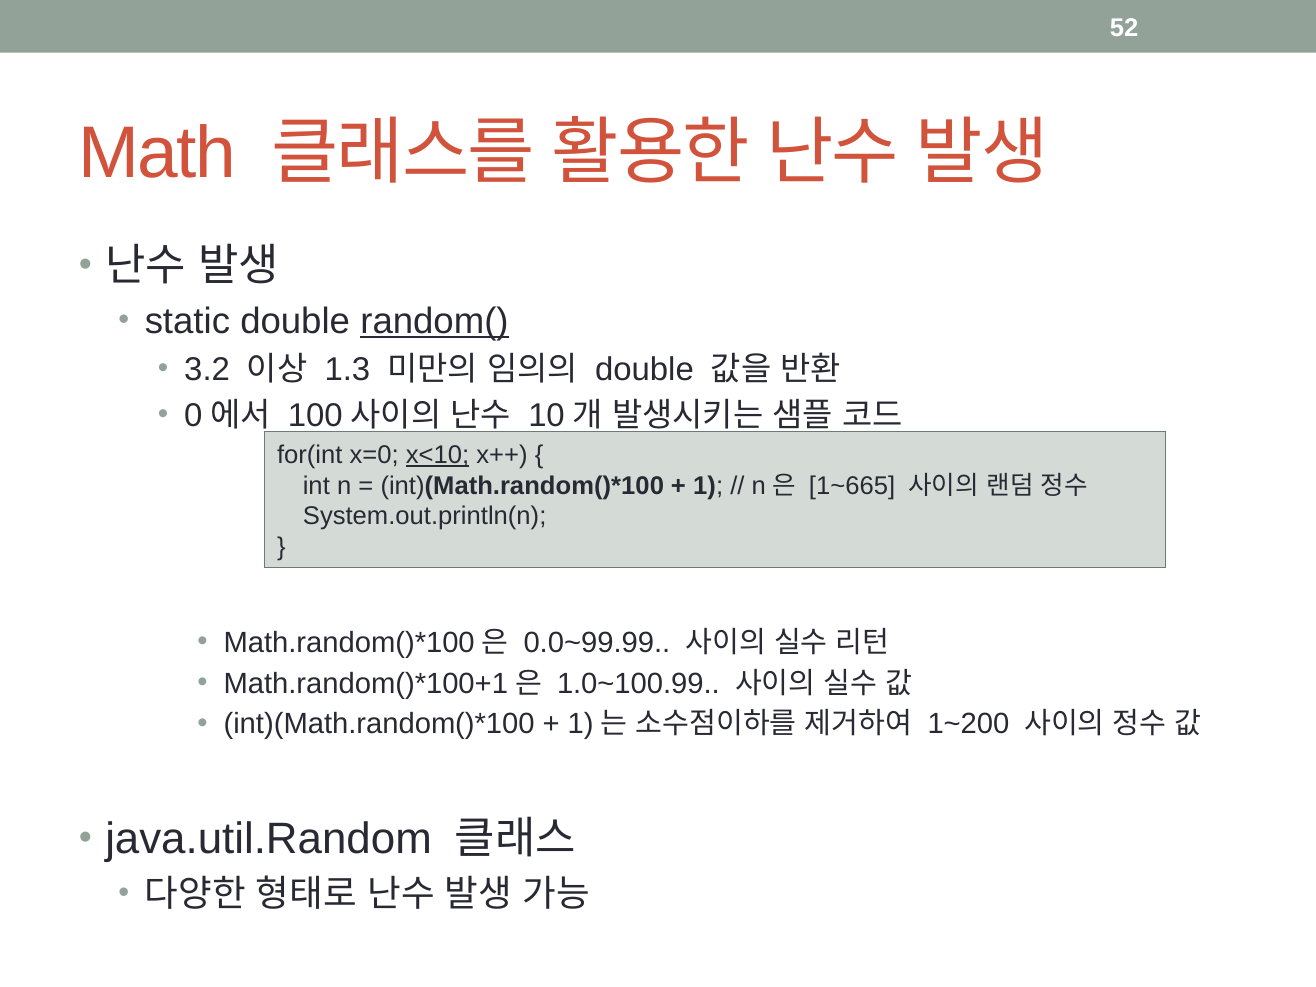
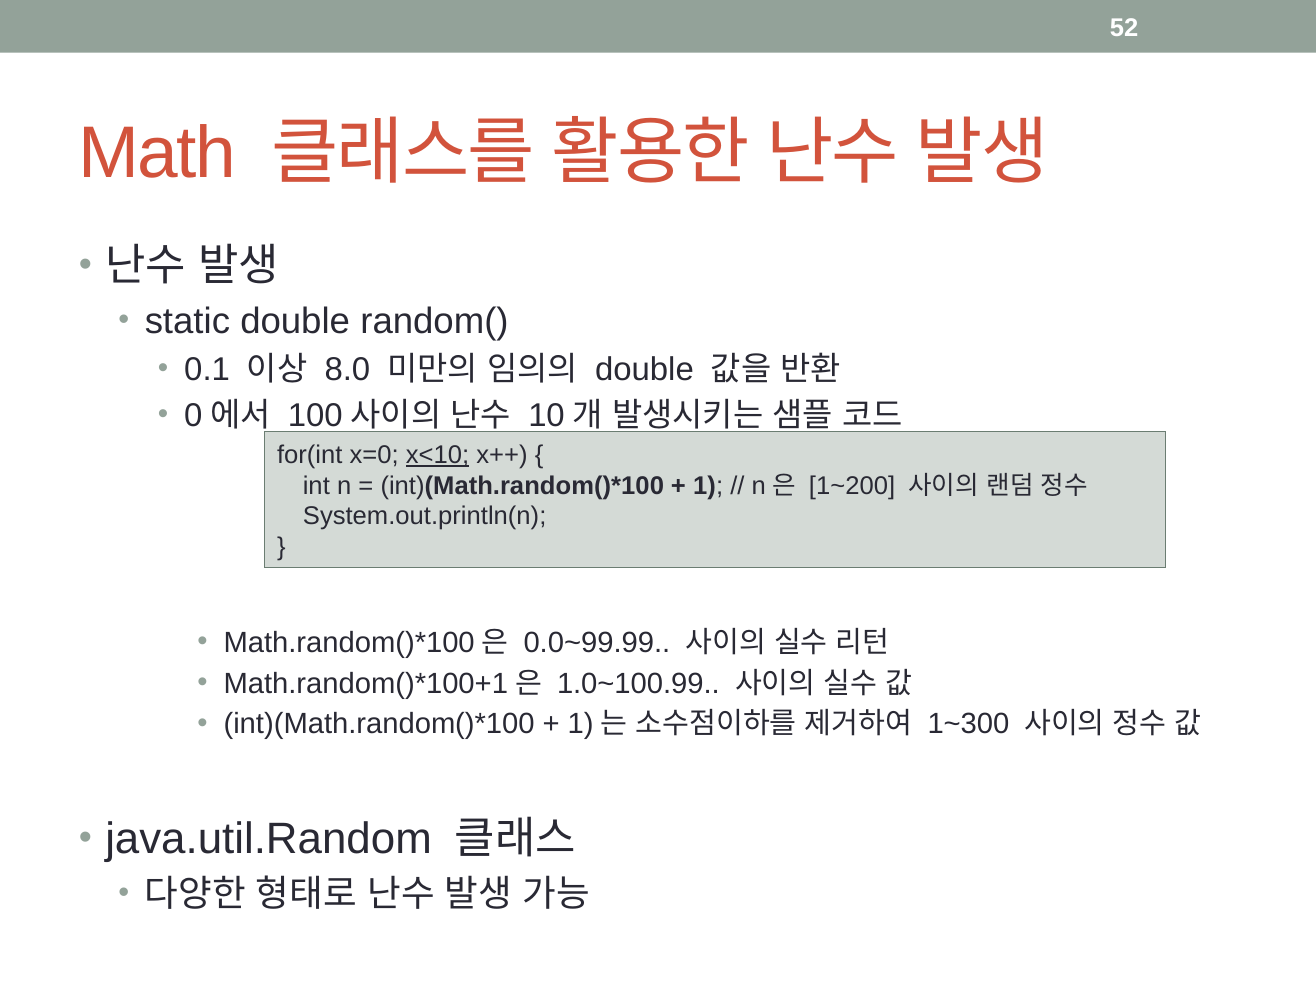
random( underline: present -> none
3.2: 3.2 -> 0.1
1.3: 1.3 -> 8.0
1~665: 1~665 -> 1~200
1~200: 1~200 -> 1~300
